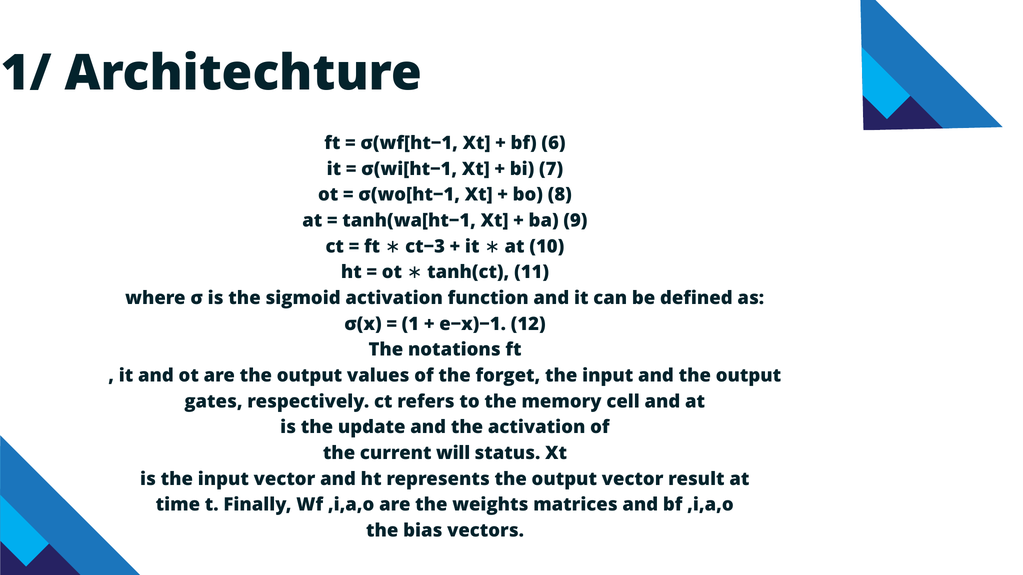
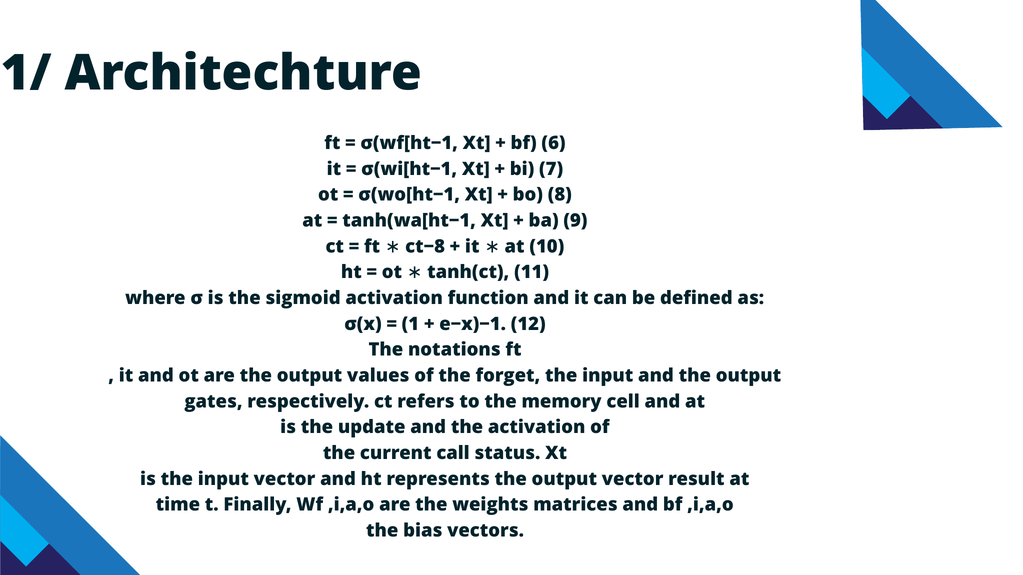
ct−3: ct−3 -> ct−8
will: will -> call
